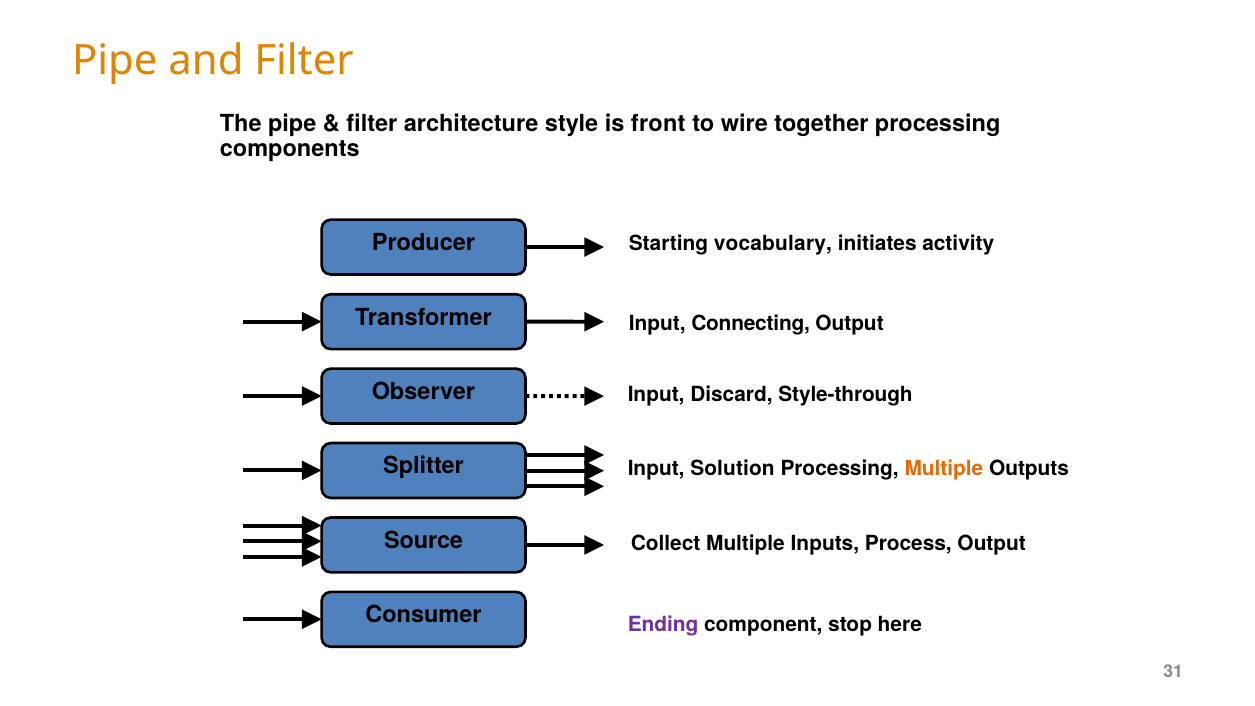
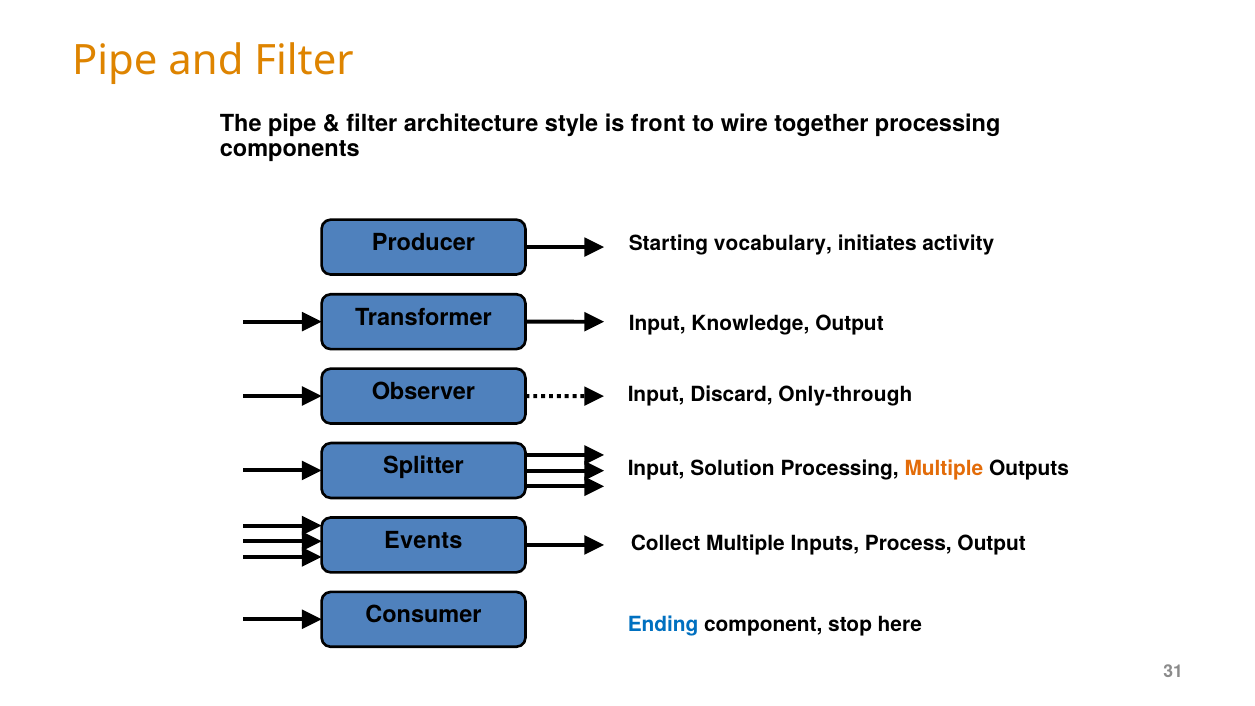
Connecting: Connecting -> Knowledge
Style-through: Style-through -> Only-through
Source: Source -> Events
Ending colour: purple -> blue
